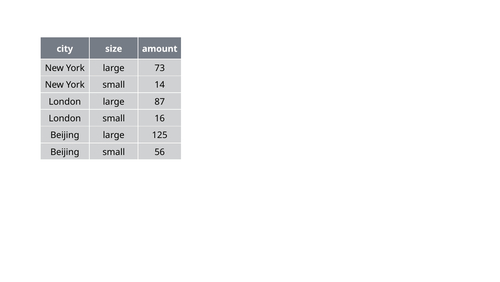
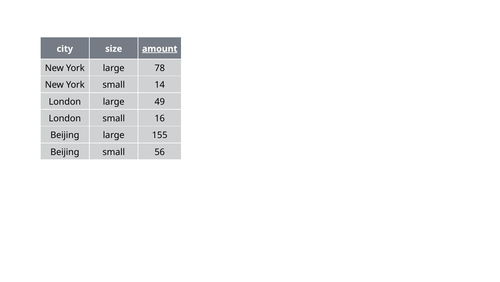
amount underline: none -> present
73: 73 -> 78
87: 87 -> 49
125: 125 -> 155
